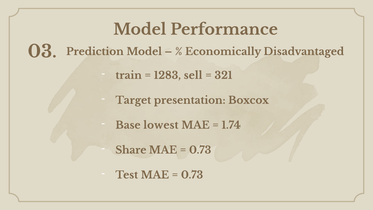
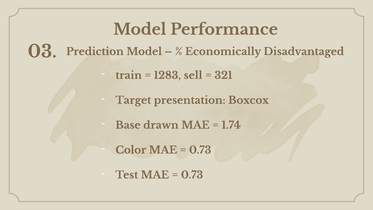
lowest: lowest -> drawn
Share: Share -> Color
